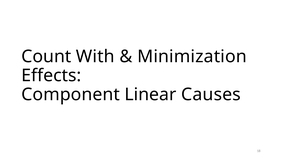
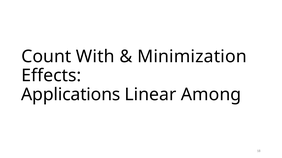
Component: Component -> Applications
Causes: Causes -> Among
